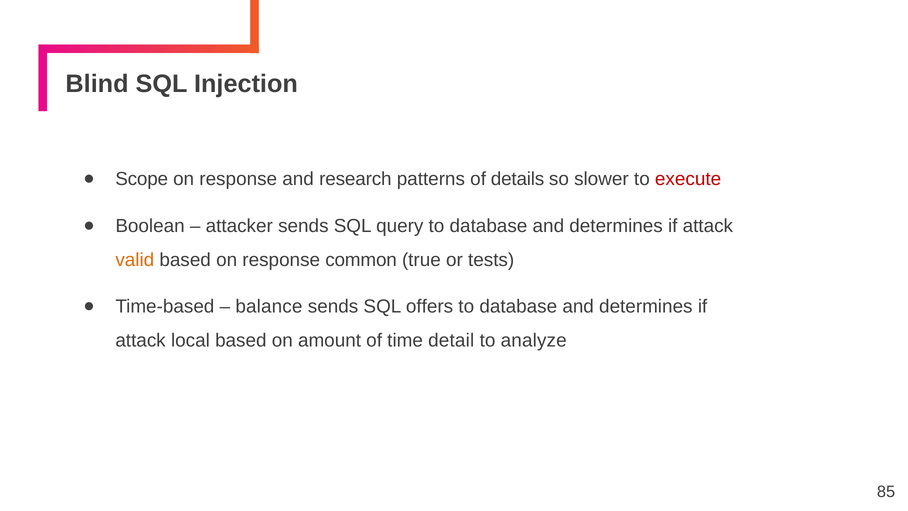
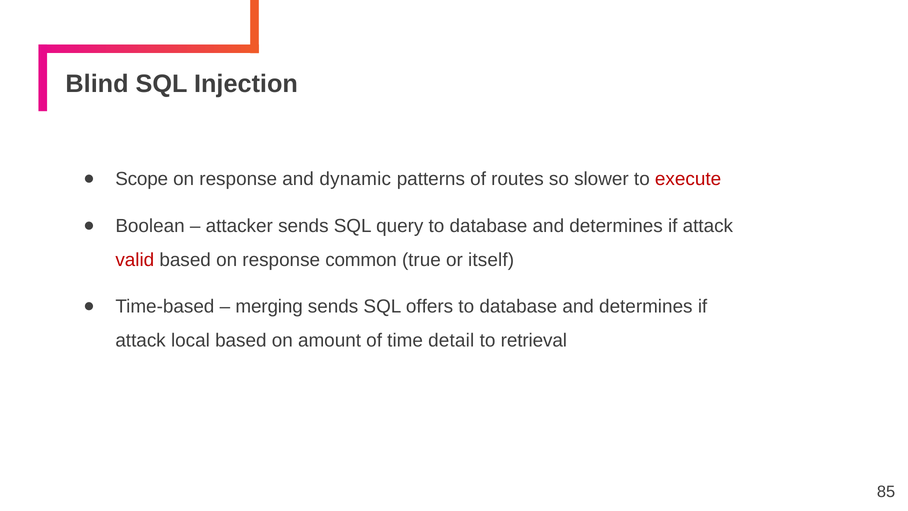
research: research -> dynamic
details: details -> routes
valid colour: orange -> red
tests: tests -> itself
balance: balance -> merging
analyze: analyze -> retrieval
